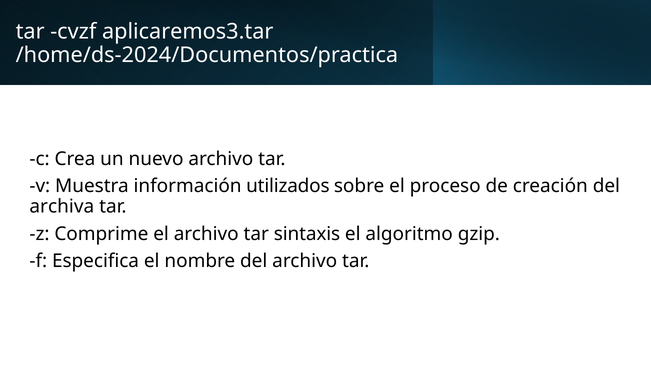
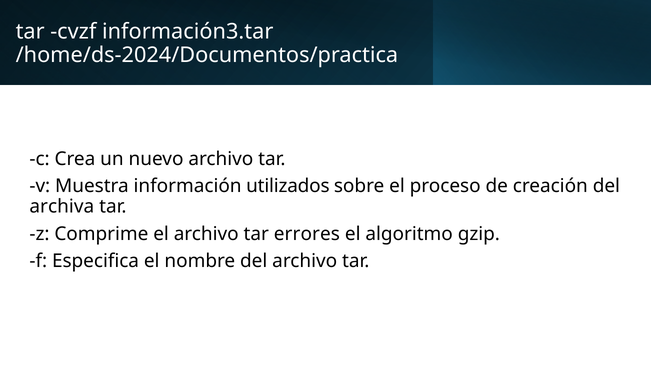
aplicaremos3.tar: aplicaremos3.tar -> información3.tar
sintaxis: sintaxis -> errores
